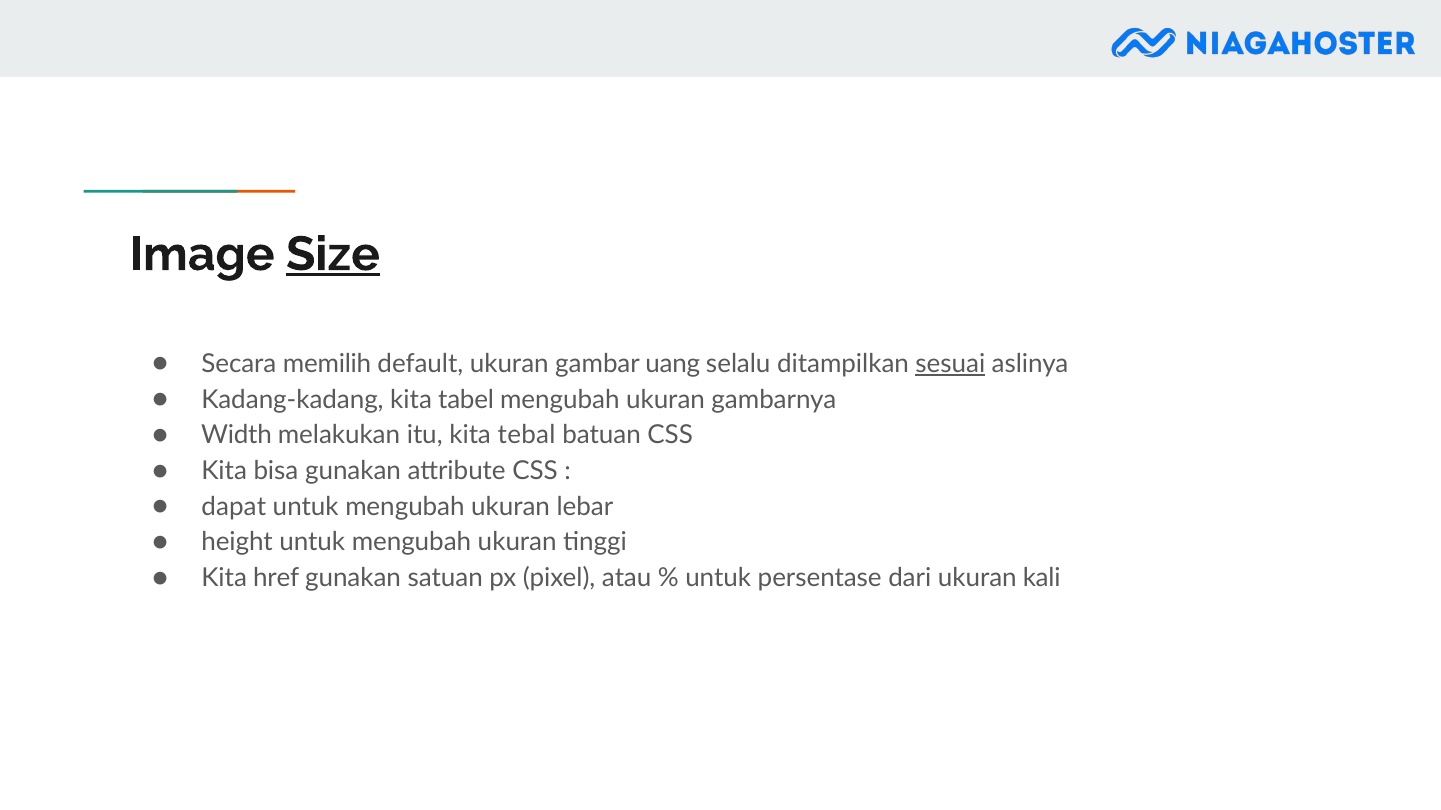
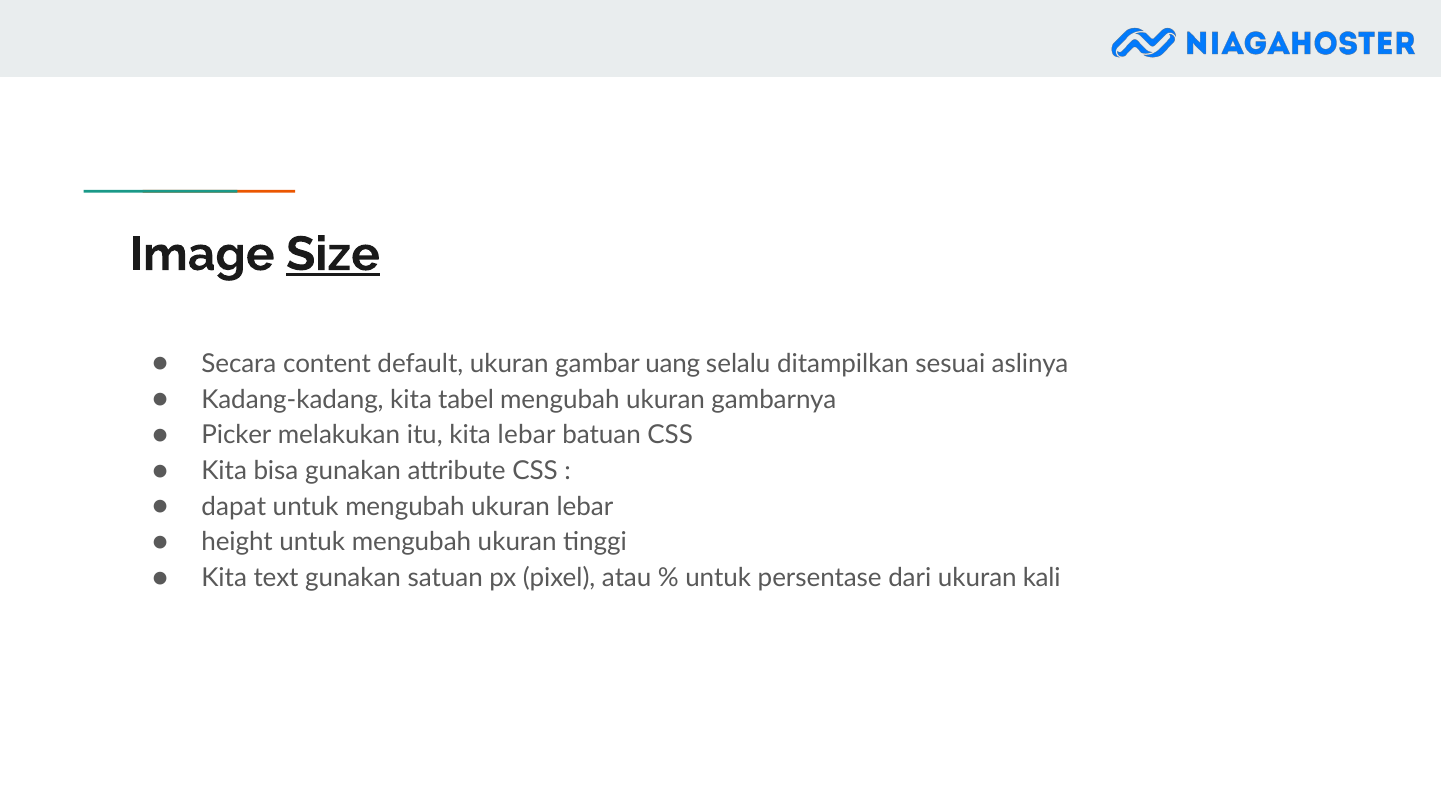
memilih: memilih -> content
sesuai underline: present -> none
Width: Width -> Picker
kita tebal: tebal -> lebar
href: href -> text
